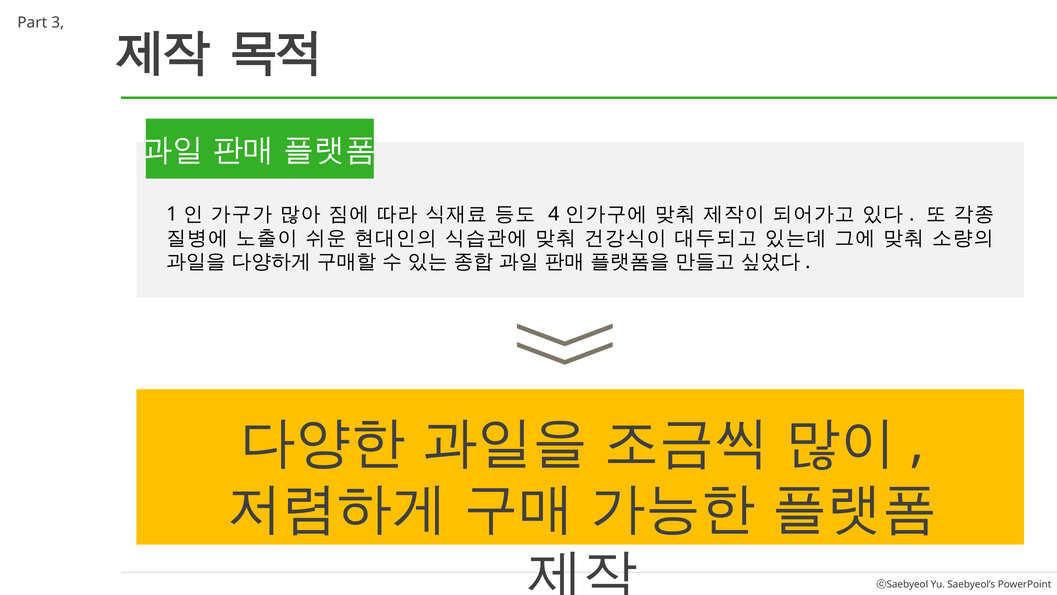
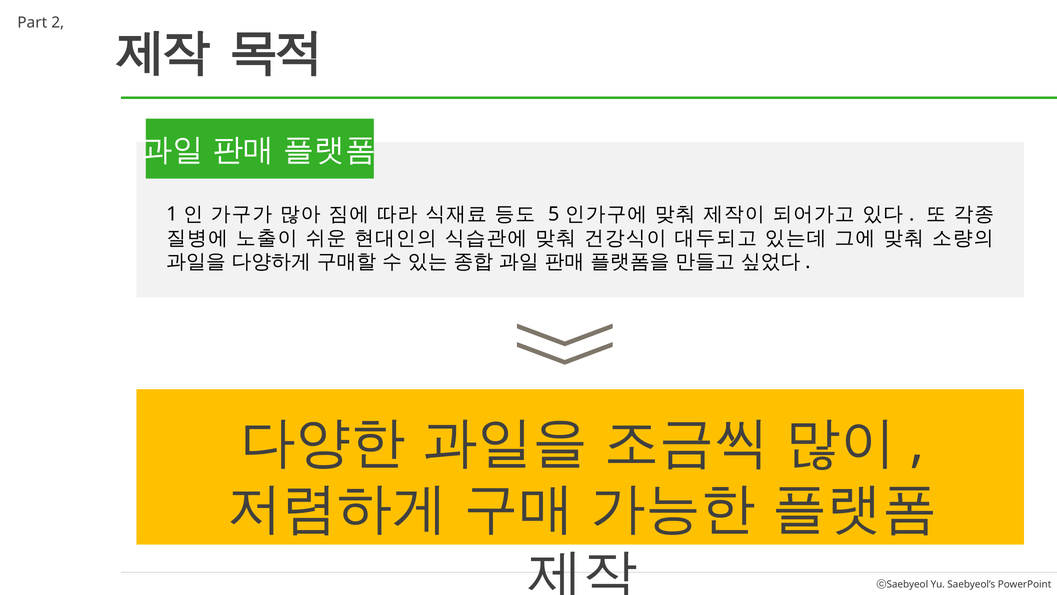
3: 3 -> 2
4: 4 -> 5
